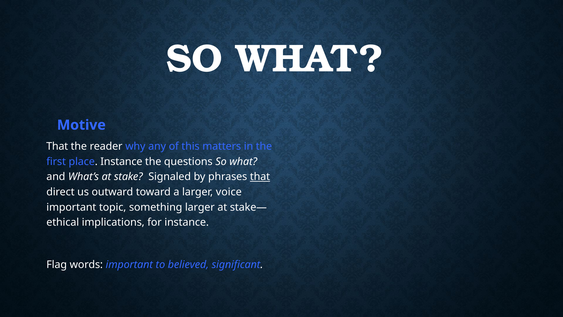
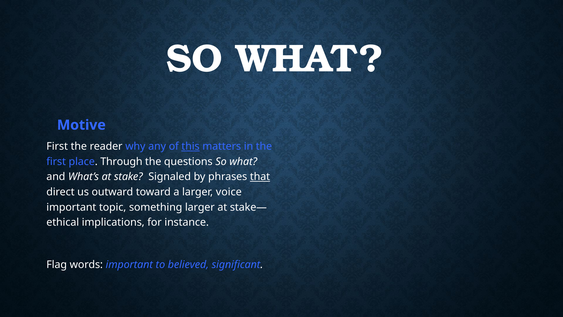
That at (57, 146): That -> First
this underline: none -> present
place Instance: Instance -> Through
